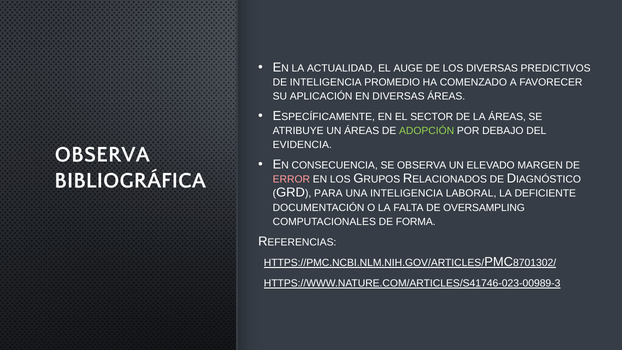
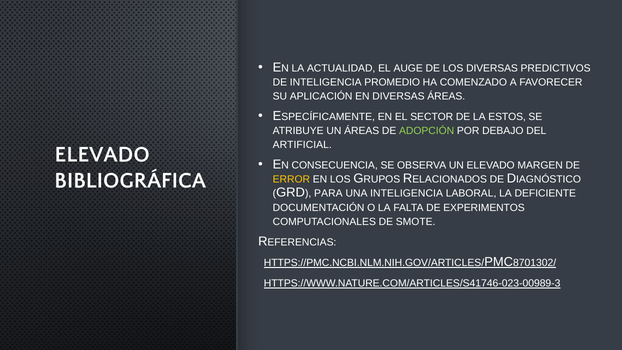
LA ÁREAS: ÁREAS -> ESTOS
EVIDENCIA: EVIDENCIA -> ARTIFICIAL
OBSERVA at (102, 154): OBSERVA -> ELEVADO
ERROR colour: pink -> yellow
OVERSAMPLING: OVERSAMPLING -> EXPERIMENTOS
FORMA: FORMA -> SMOTE
